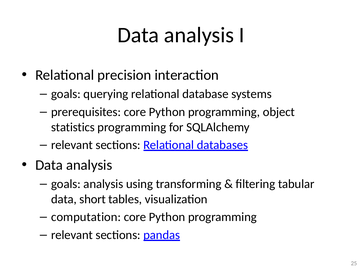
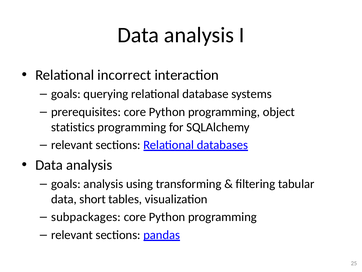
precision: precision -> incorrect
computation: computation -> subpackages
